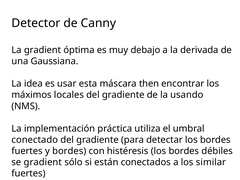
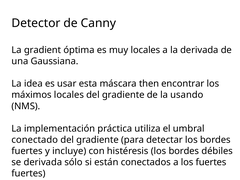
muy debajo: debajo -> locales
y bordes: bordes -> incluye
se gradient: gradient -> derivada
los similar: similar -> fuertes
